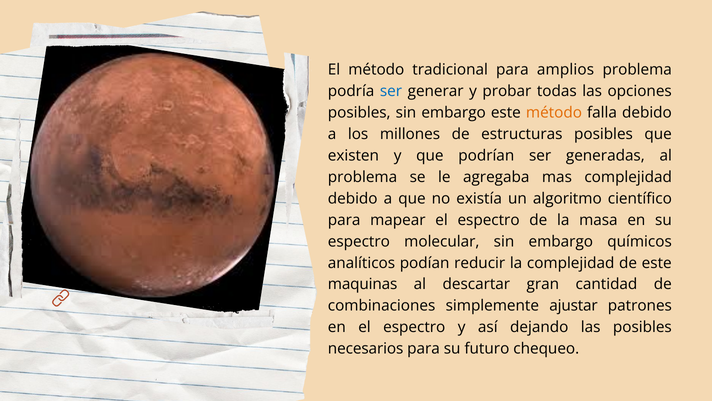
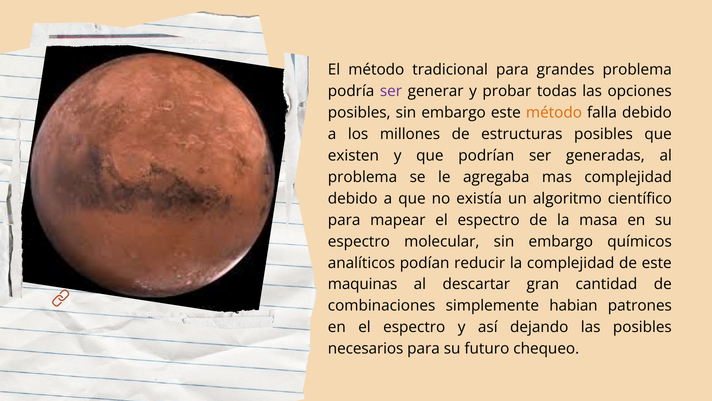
amplios: amplios -> grandes
ser at (391, 91) colour: blue -> purple
ajustar: ajustar -> habian
